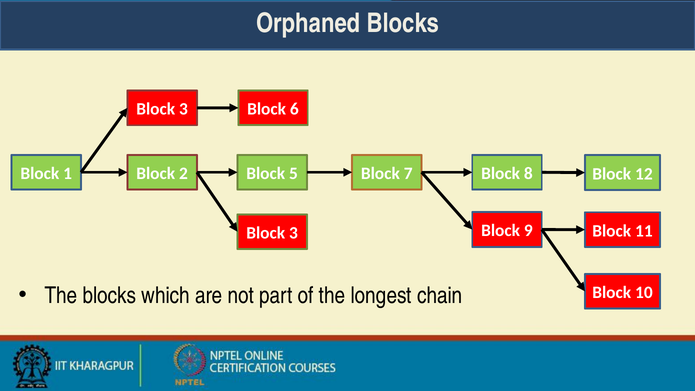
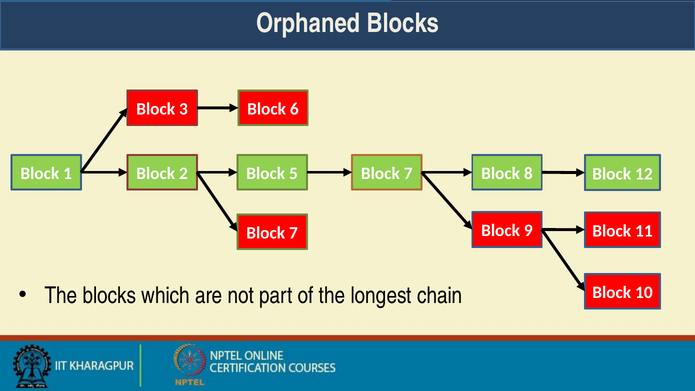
3 at (293, 233): 3 -> 7
